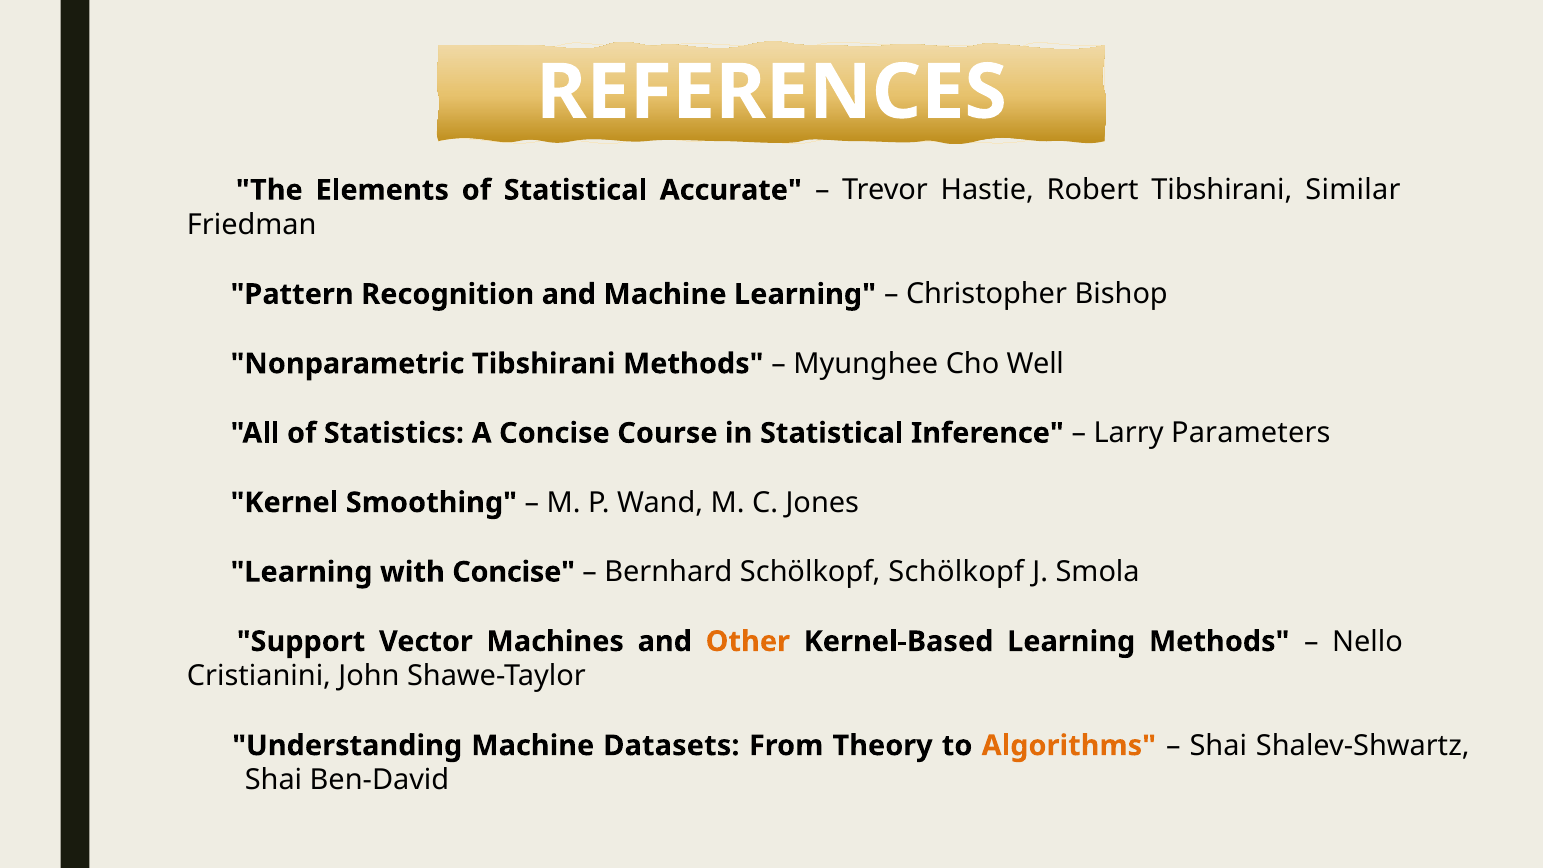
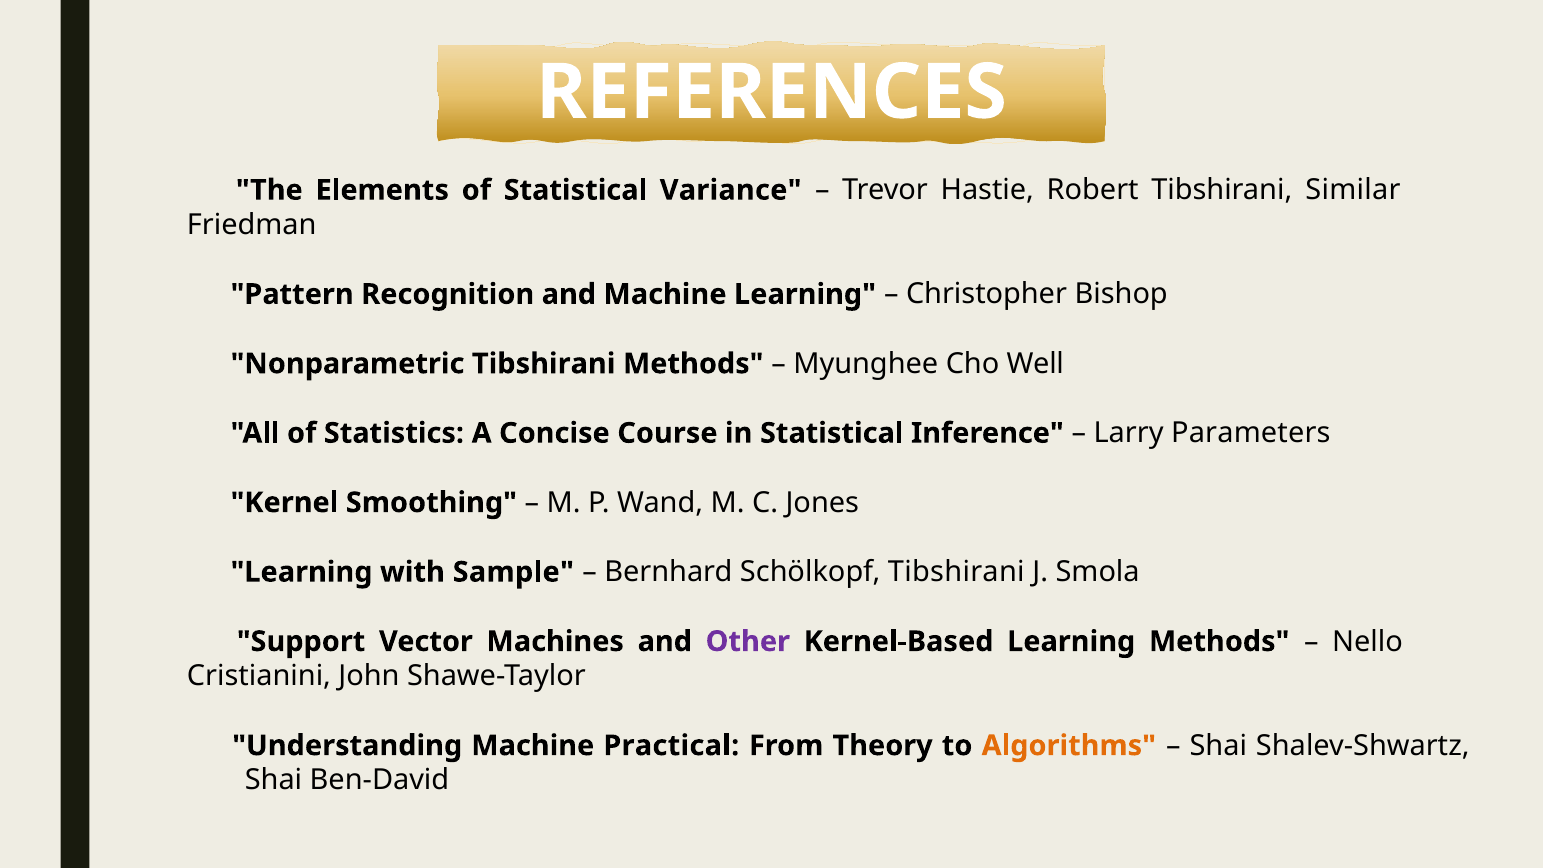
Accurate: Accurate -> Variance
with Concise: Concise -> Sample
Schölkopf Schölkopf: Schölkopf -> Tibshirani
Other colour: orange -> purple
Datasets: Datasets -> Practical
